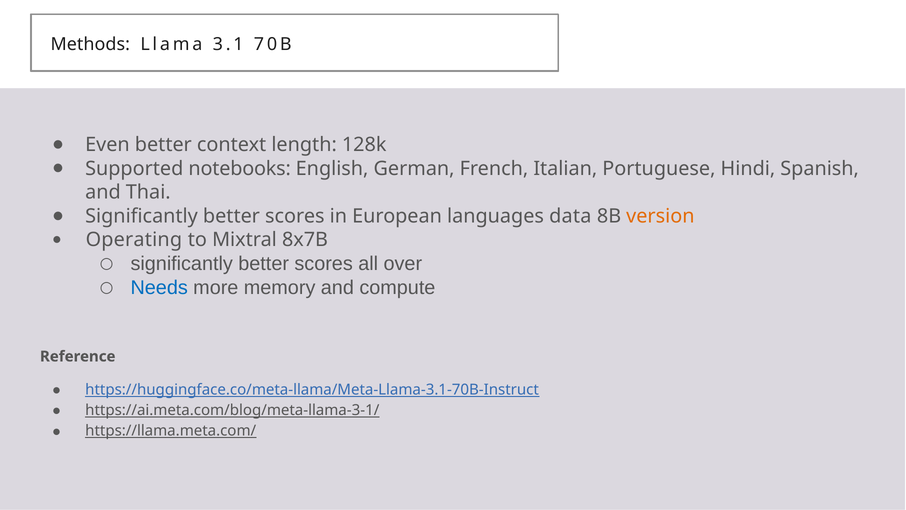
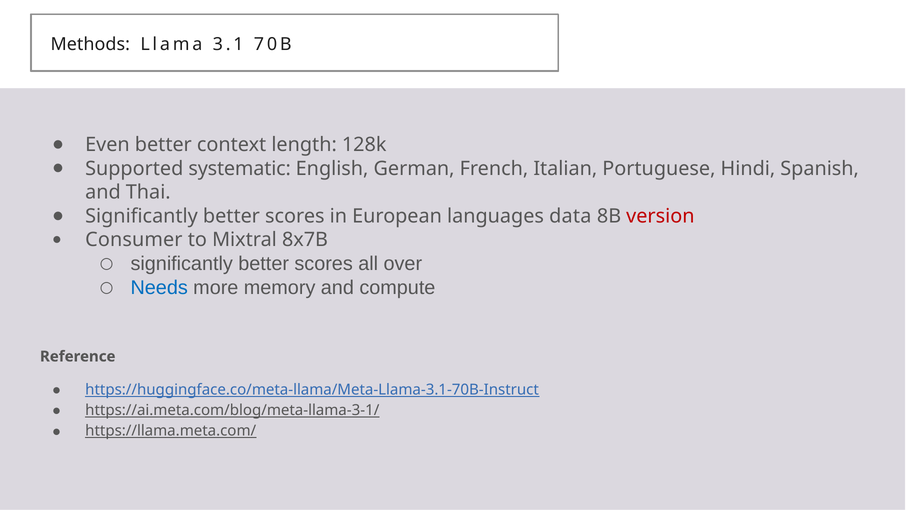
notebooks: notebooks -> systematic
version colour: orange -> red
Operating: Operating -> Consumer
